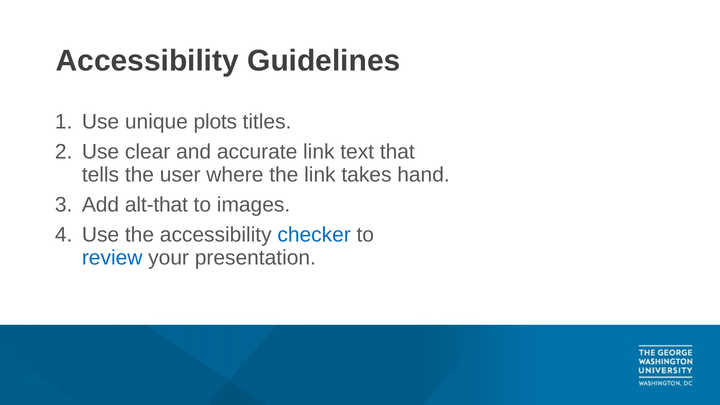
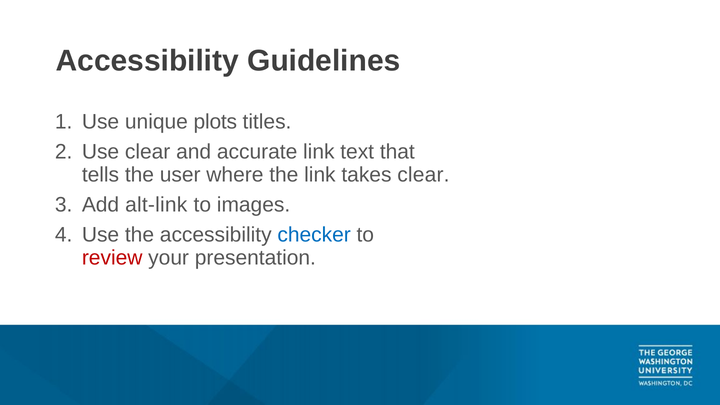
takes hand: hand -> clear
alt-that: alt-that -> alt-link
review colour: blue -> red
